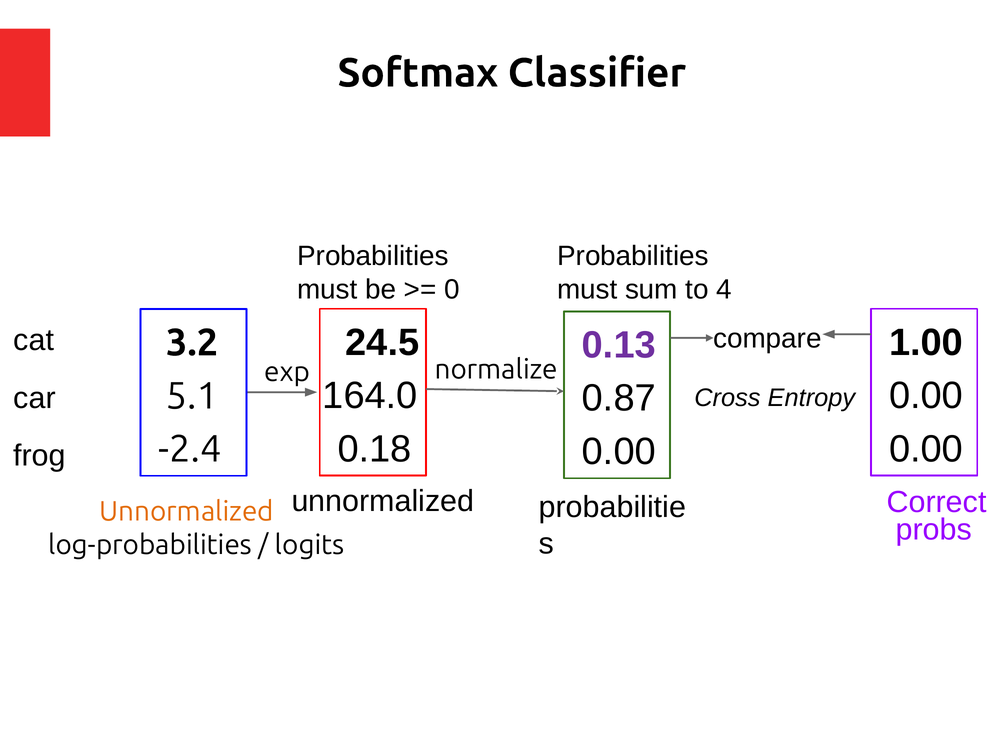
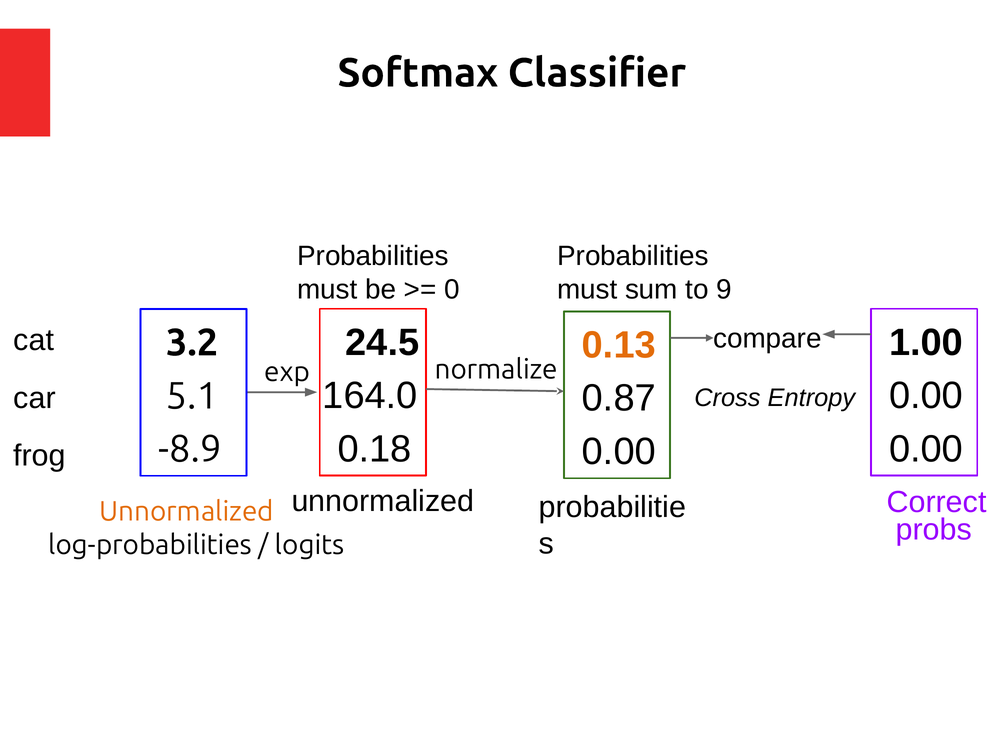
4: 4 -> 9
0.13 colour: purple -> orange
-2.4: -2.4 -> -8.9
